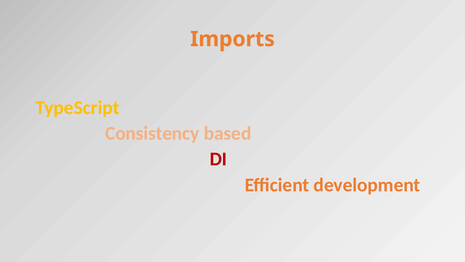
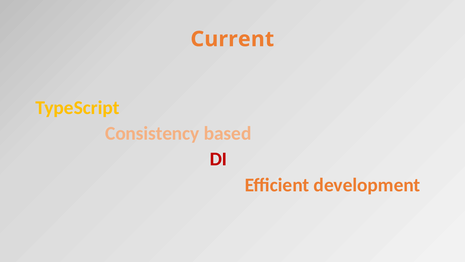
Imports: Imports -> Current
